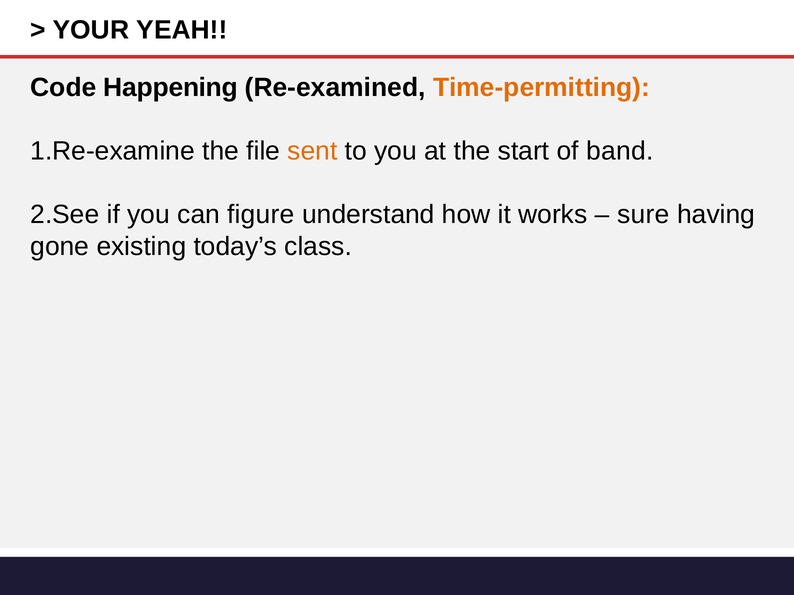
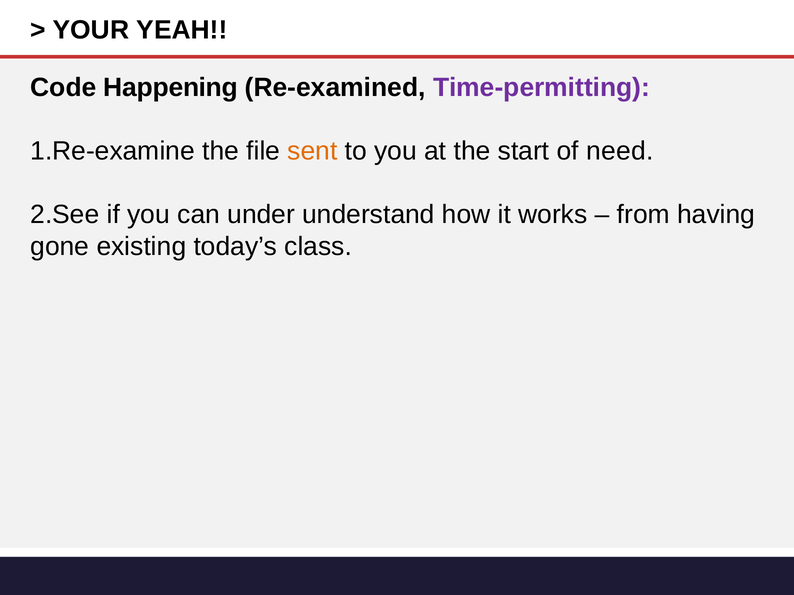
Time-permitting colour: orange -> purple
band: band -> need
figure: figure -> under
sure: sure -> from
